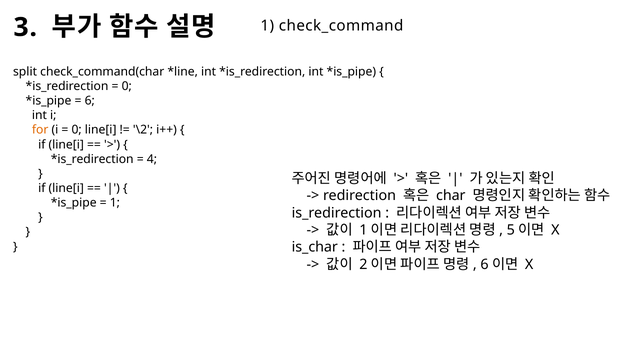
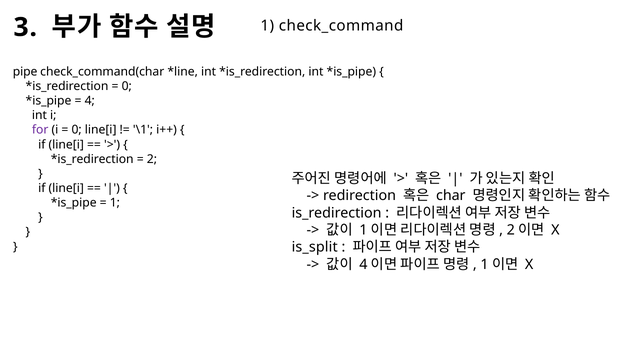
split: split -> pipe
6 at (90, 101): 6 -> 4
for colour: orange -> purple
\2: \2 -> \1
4 at (152, 159): 4 -> 2
5 at (511, 230): 5 -> 2
is_char: is_char -> is_split
2 at (363, 264): 2 -> 4
6 at (484, 264): 6 -> 1
